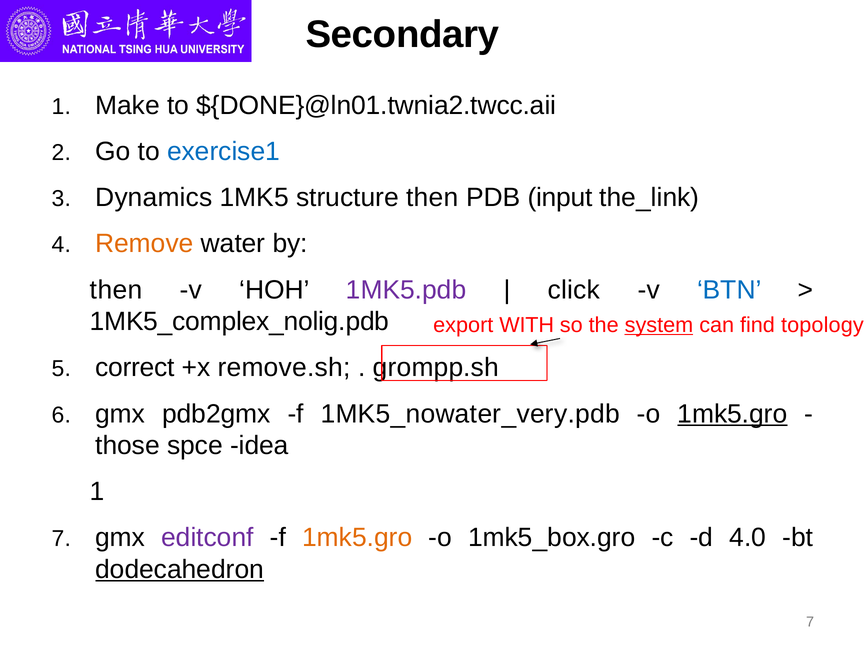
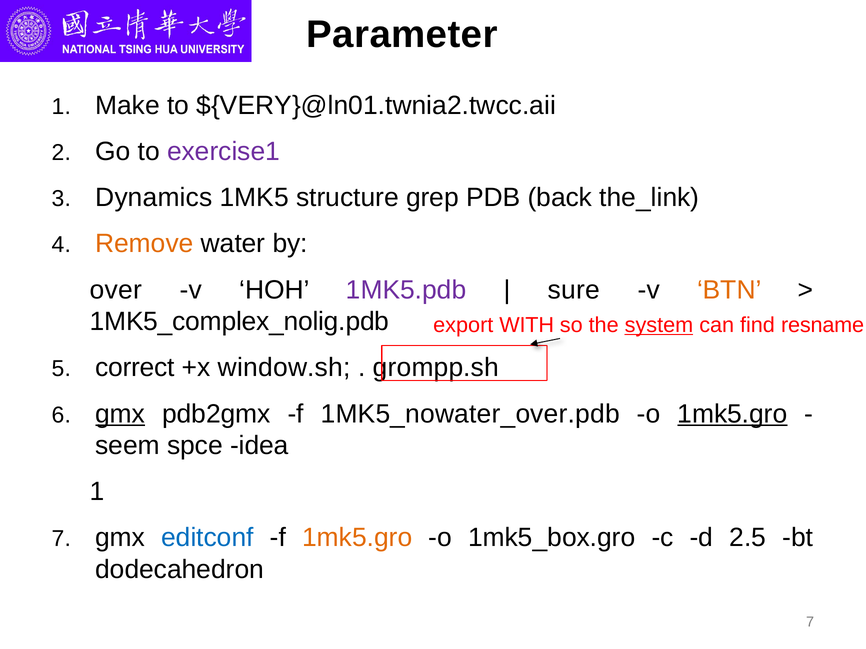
Secondary: Secondary -> Parameter
${DONE}@ln01.twnia2.twcc.aii: ${DONE}@ln01.twnia2.twcc.aii -> ${VERY}@ln01.twnia2.twcc.aii
exercise1 colour: blue -> purple
structure then: then -> grep
input: input -> back
then at (116, 290): then -> over
click: click -> sure
BTN colour: blue -> orange
topology: topology -> resname
remove.sh: remove.sh -> window.sh
gmx at (120, 414) underline: none -> present
1MK5_nowater_very.pdb: 1MK5_nowater_very.pdb -> 1MK5_nowater_over.pdb
those: those -> seem
editconf colour: purple -> blue
4.0: 4.0 -> 2.5
dodecahedron underline: present -> none
